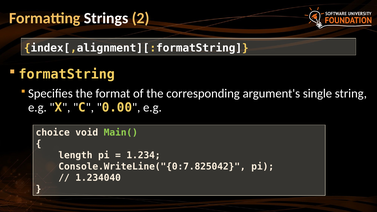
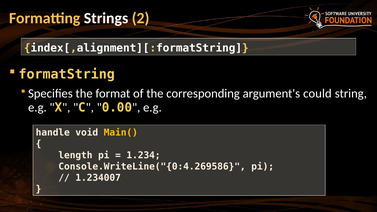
single: single -> could
choice: choice -> handle
Main( colour: light green -> yellow
Console.WriteLine("{0:7.825042: Console.WriteLine("{0:7.825042 -> Console.WriteLine("{0:4.269586
1.234040: 1.234040 -> 1.234007
